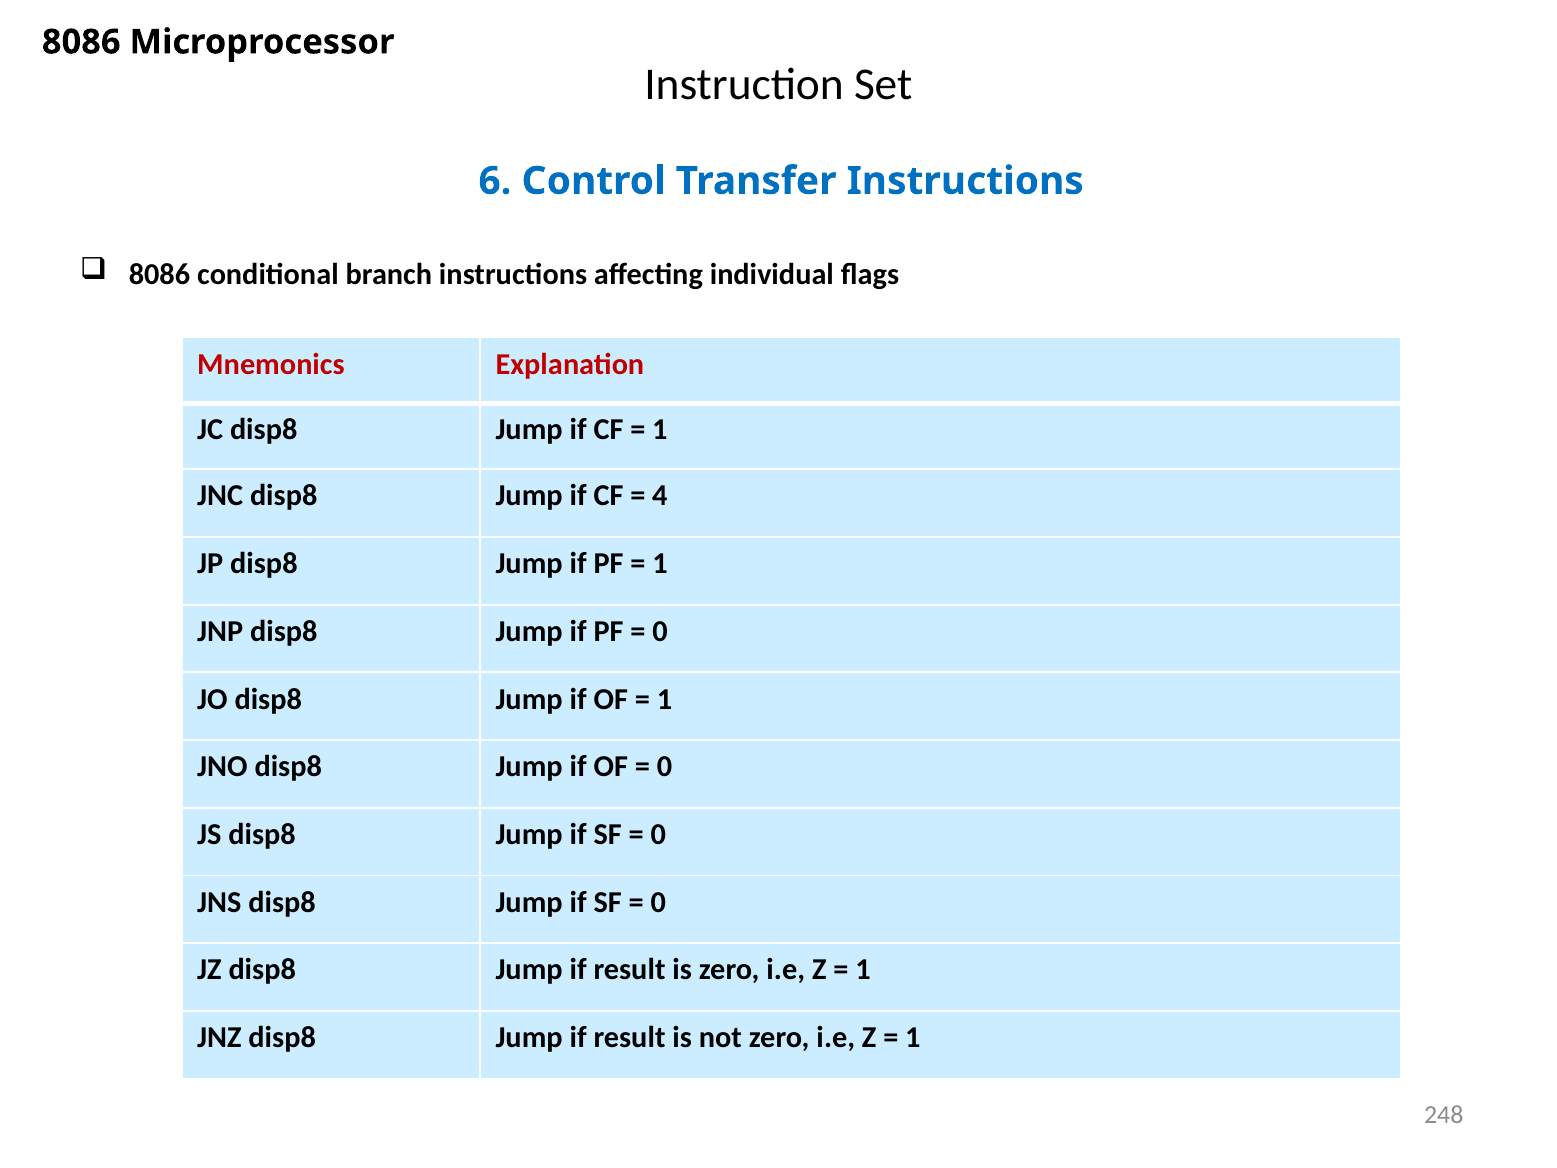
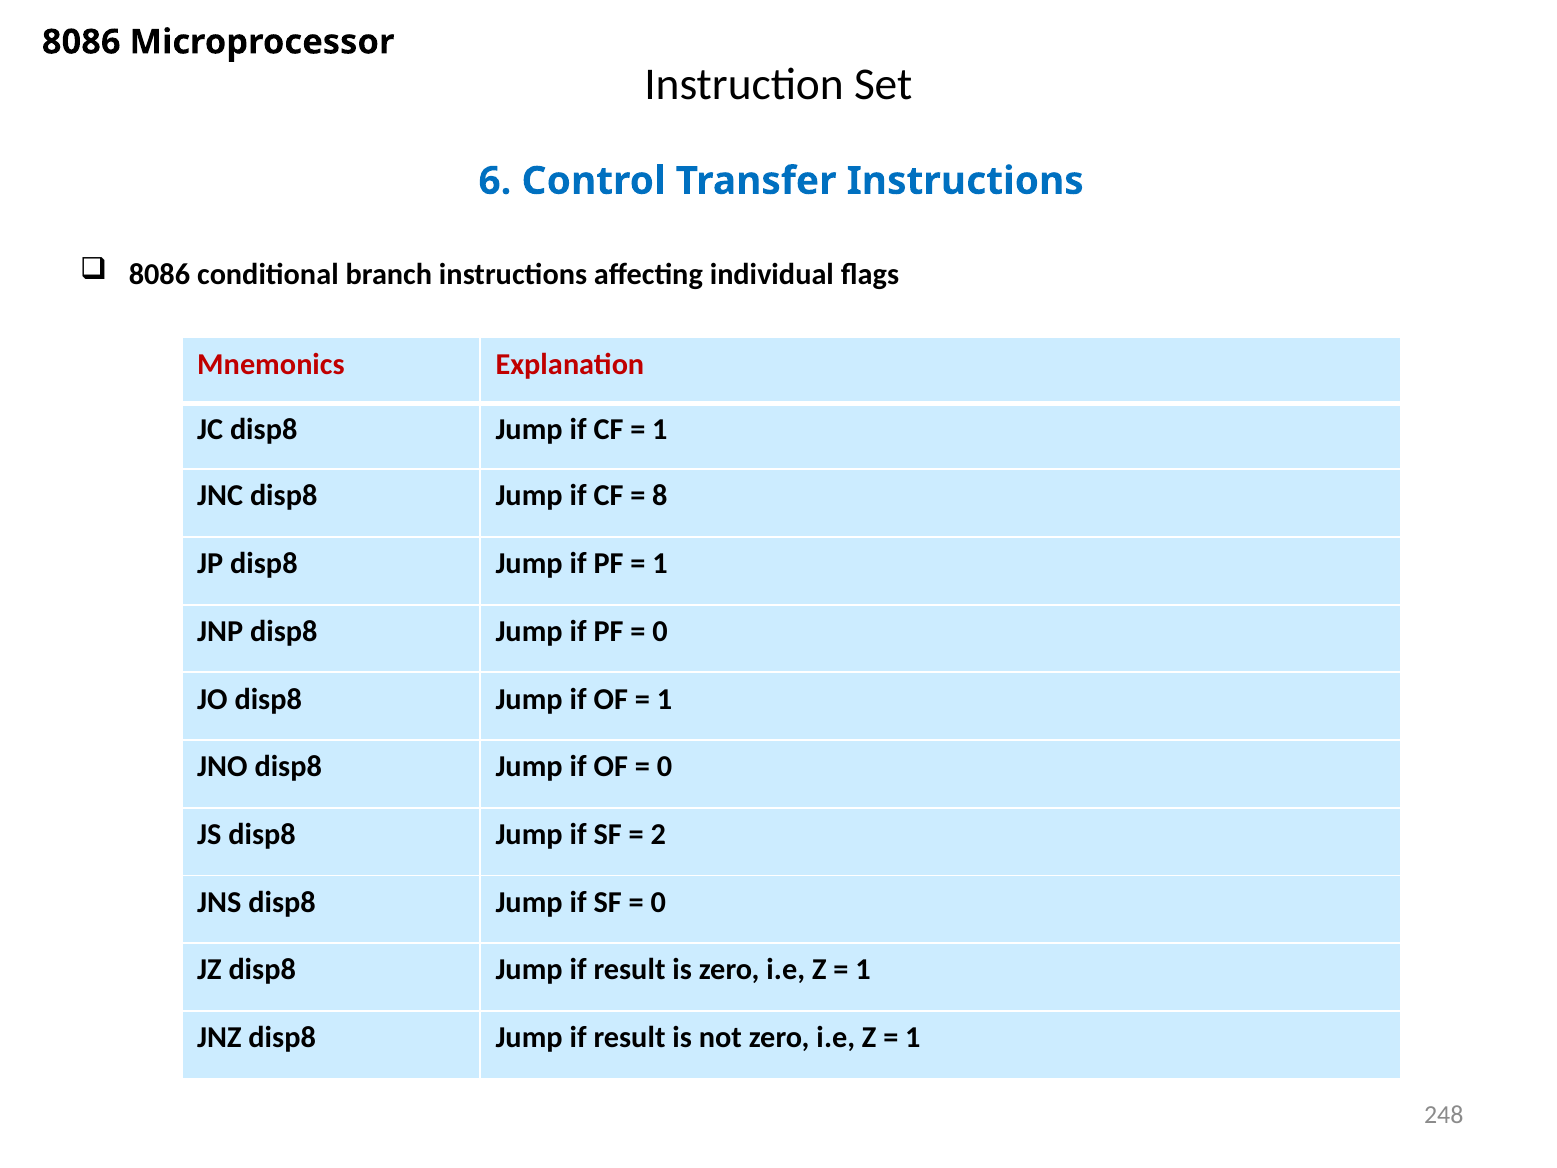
4: 4 -> 8
0 at (658, 834): 0 -> 2
